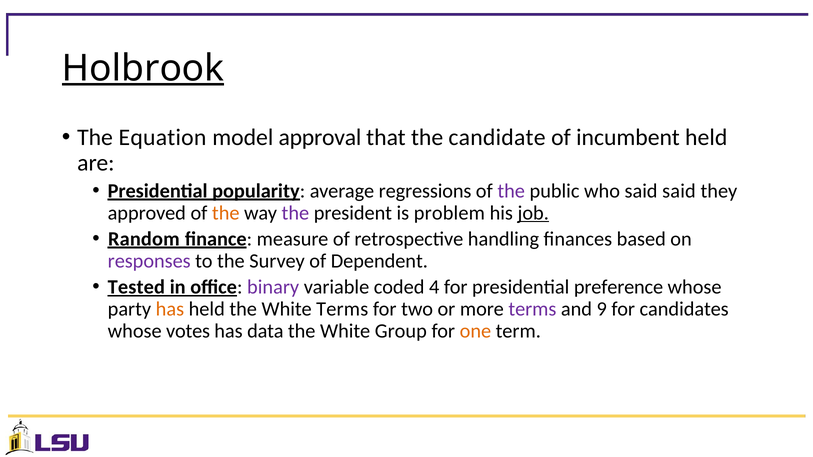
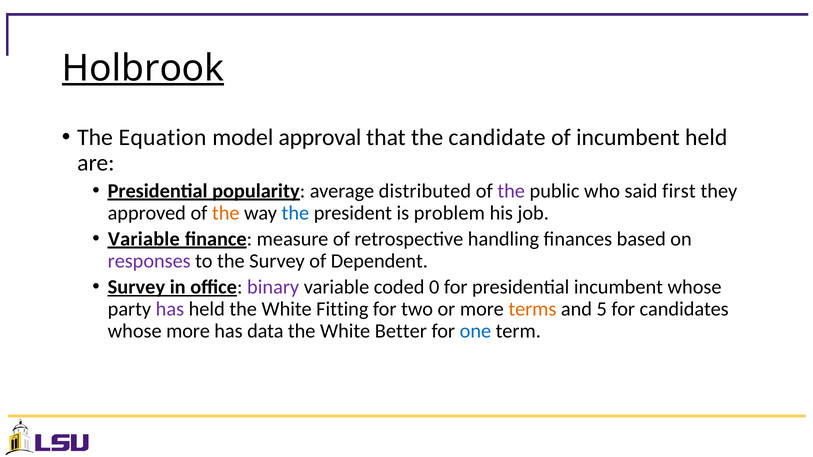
regressions: regressions -> distributed
said said: said -> first
the at (295, 213) colour: purple -> blue
job underline: present -> none
Random at (144, 239): Random -> Variable
Tested at (136, 287): Tested -> Survey
4: 4 -> 0
presidential preference: preference -> incumbent
has at (170, 309) colour: orange -> purple
White Terms: Terms -> Fitting
terms at (532, 309) colour: purple -> orange
9: 9 -> 5
whose votes: votes -> more
Group: Group -> Better
one colour: orange -> blue
